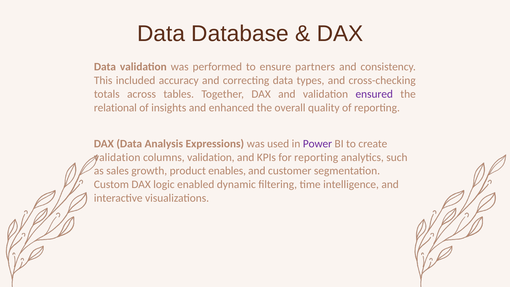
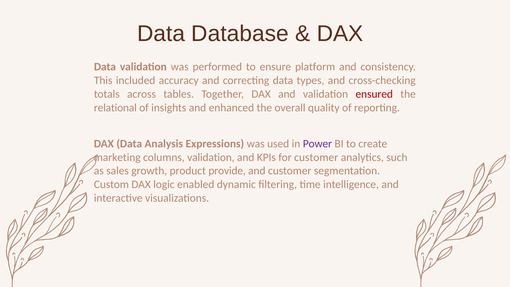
partners: partners -> platform
ensured colour: purple -> red
validation at (117, 157): validation -> marketing
for reporting: reporting -> customer
enables: enables -> provide
